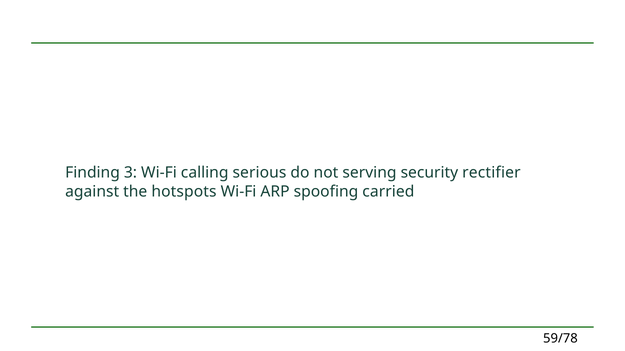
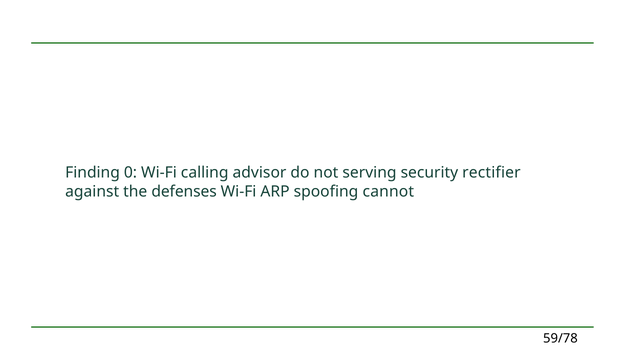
3: 3 -> 0
serious: serious -> advisor
hotspots: hotspots -> defenses
carried: carried -> cannot
